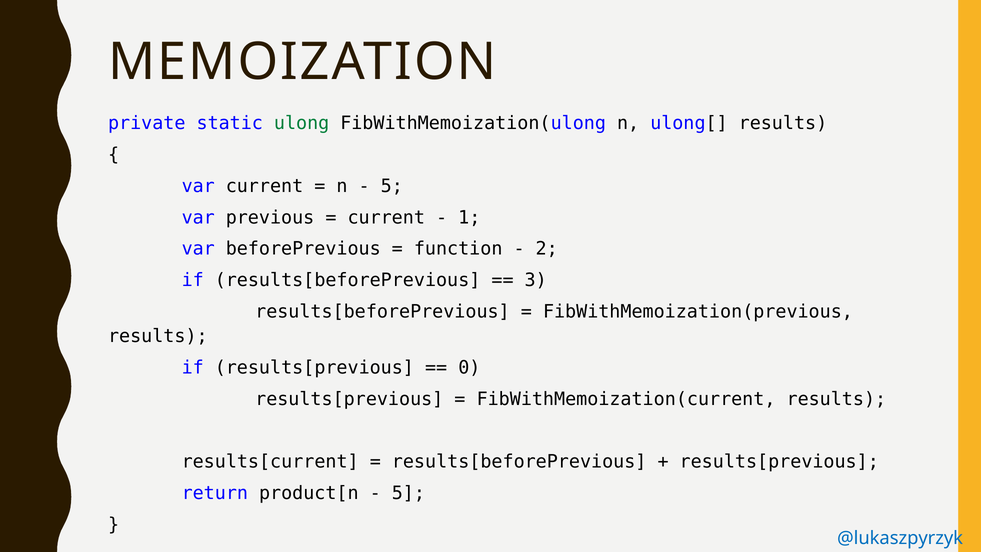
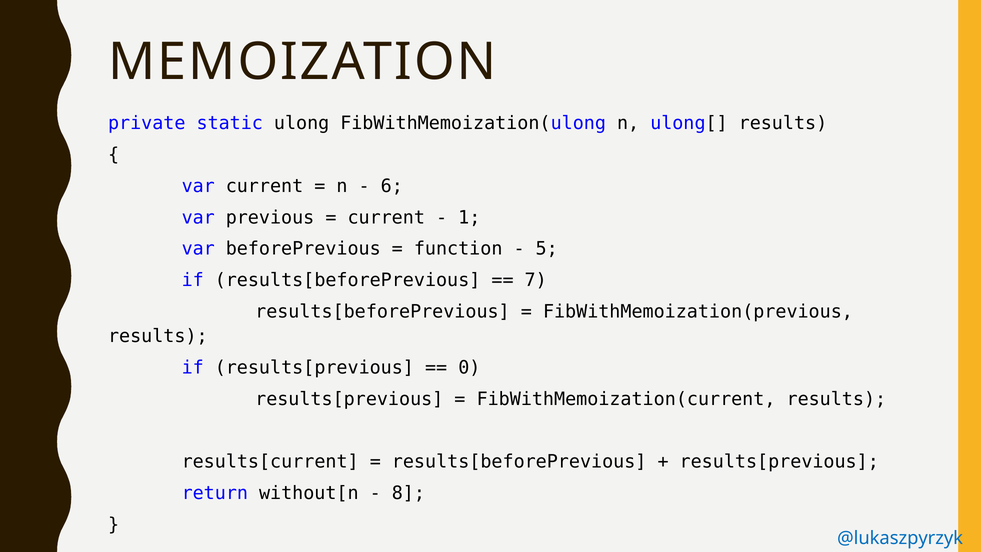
ulong colour: green -> black
5 at (392, 186): 5 -> 6
2: 2 -> 5
3: 3 -> 7
product[n: product[n -> without[n
5 at (408, 493): 5 -> 8
